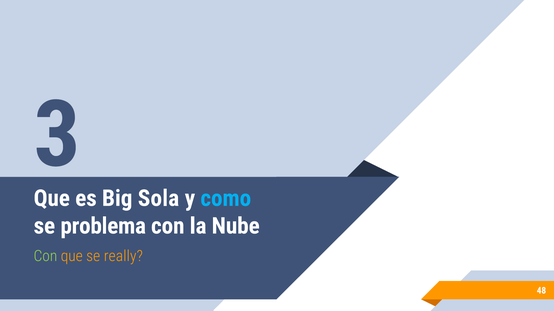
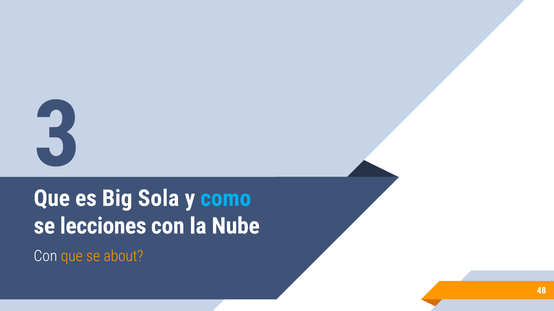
problema: problema -> lecciones
Con at (45, 257) colour: light green -> white
really: really -> about
